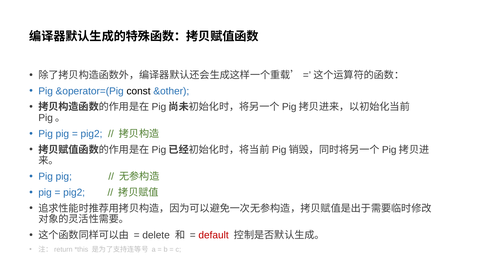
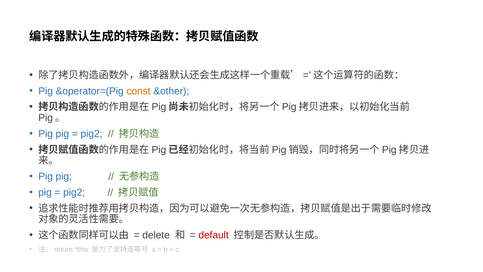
const colour: black -> orange
